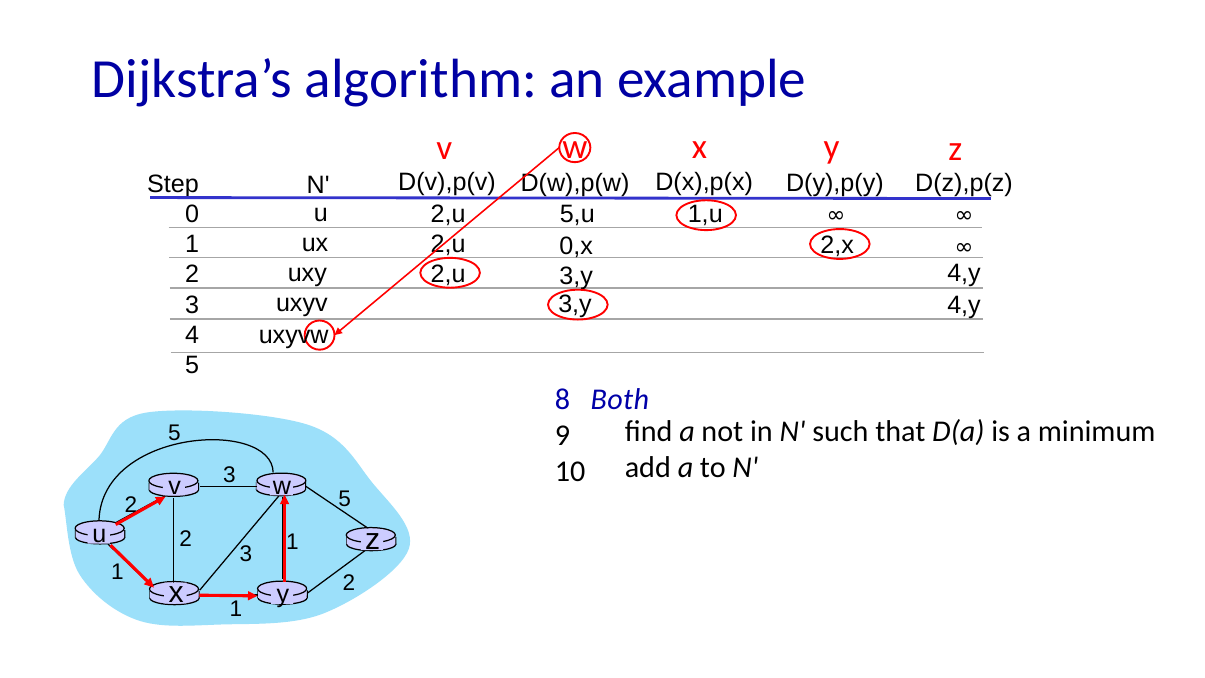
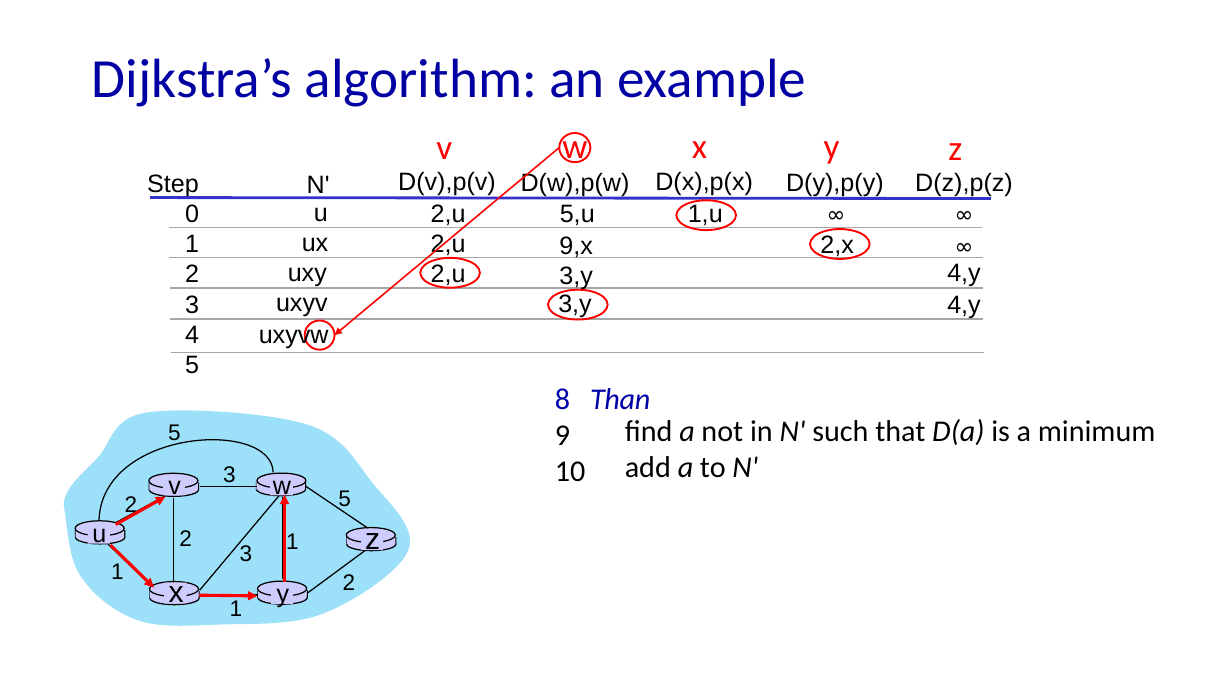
0,x: 0,x -> 9,x
Both: Both -> Than
